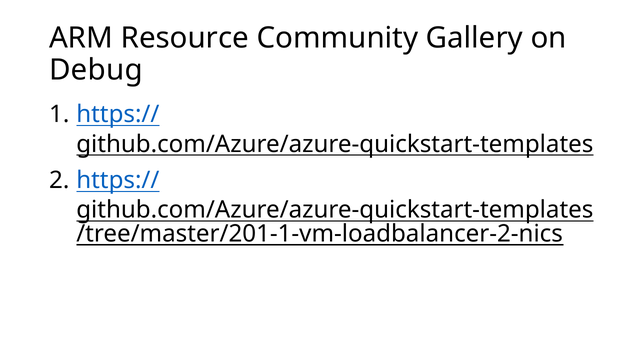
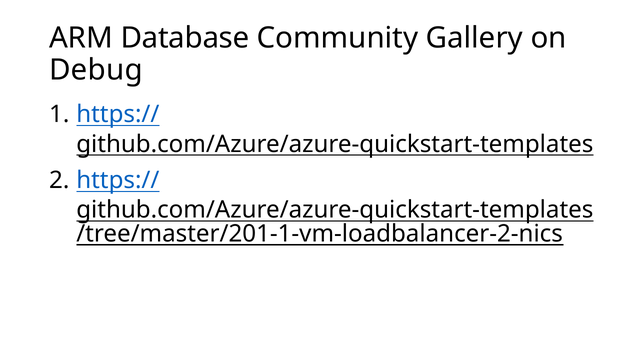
Resource: Resource -> Database
